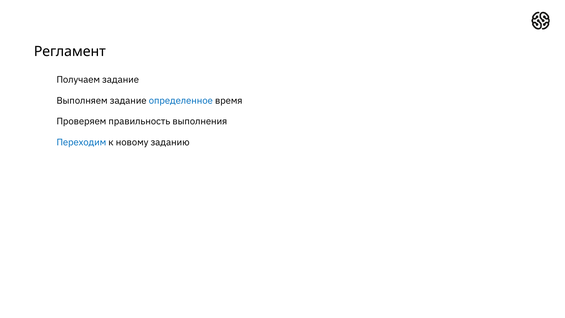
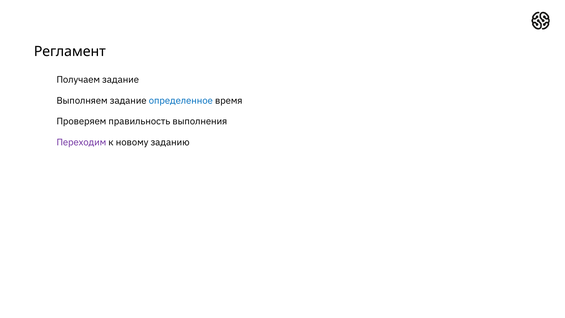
Переходим colour: blue -> purple
